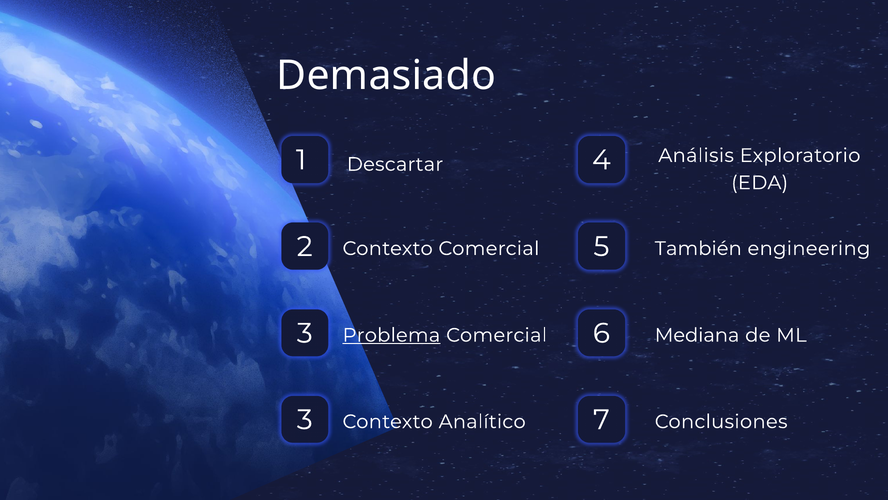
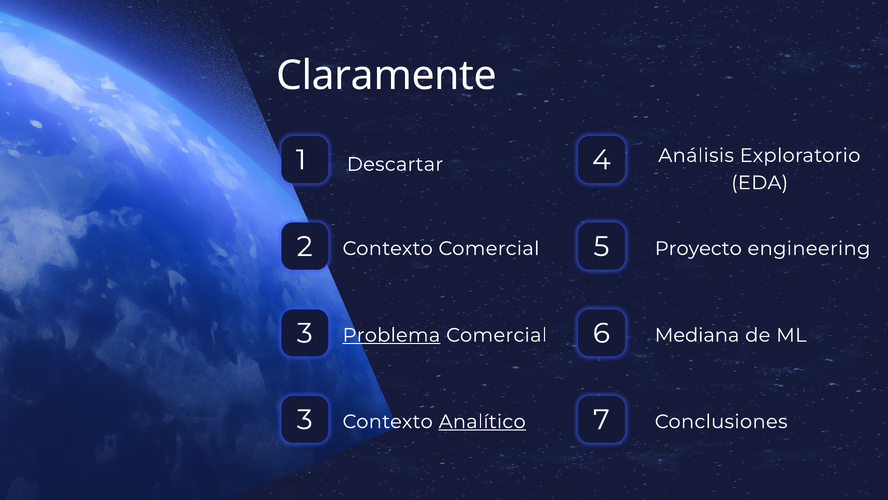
Demasiado: Demasiado -> Claramente
También: También -> Proyecto
Analítico underline: none -> present
